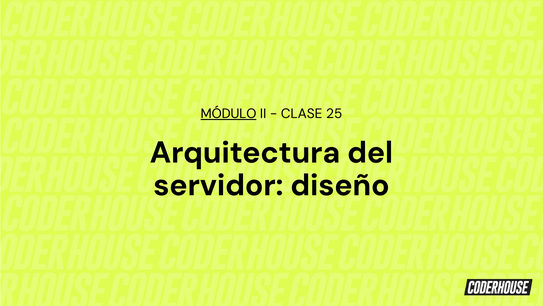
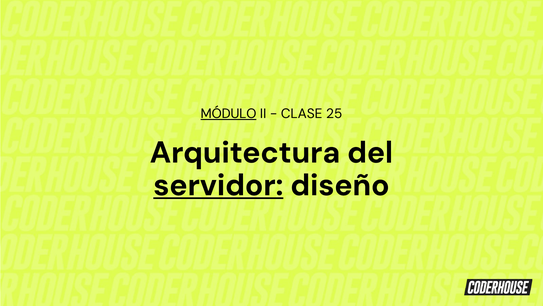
servidor underline: none -> present
